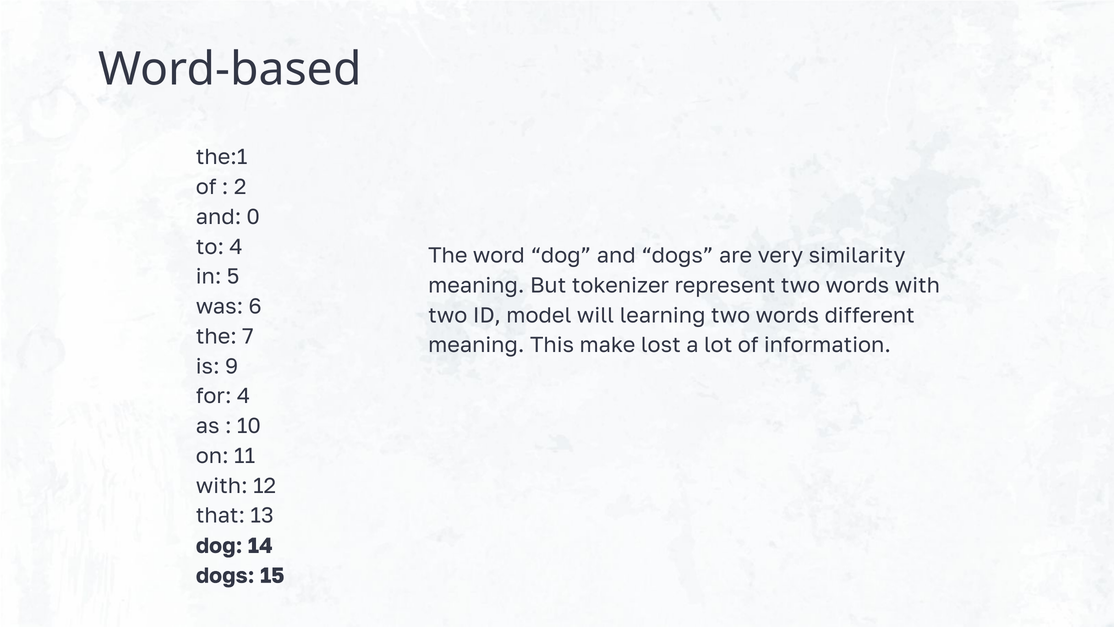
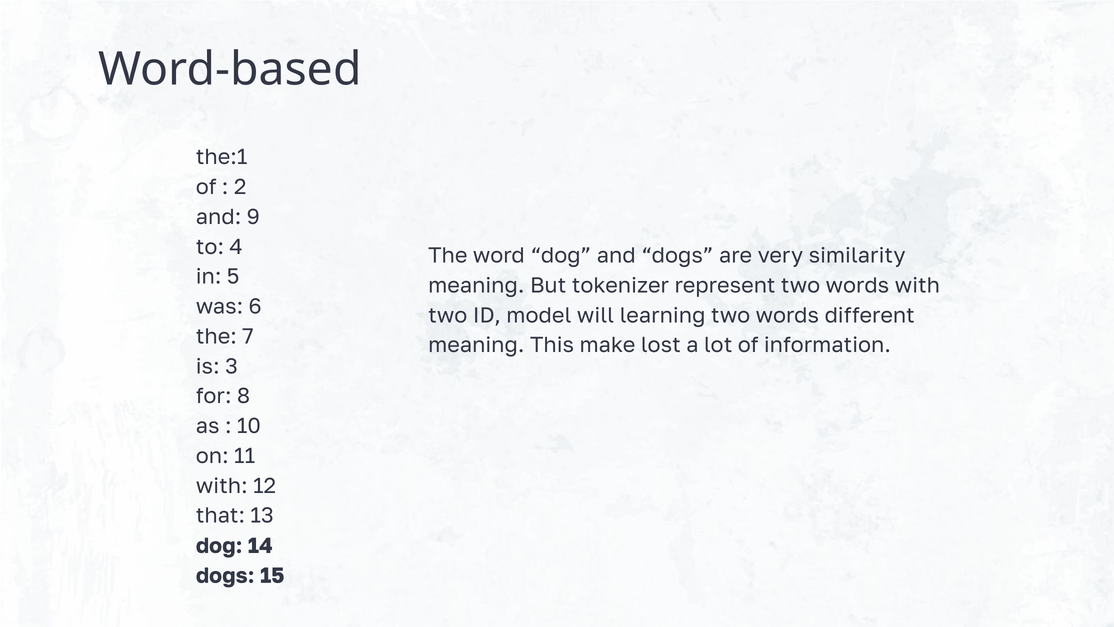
0: 0 -> 9
9: 9 -> 3
for 4: 4 -> 8
